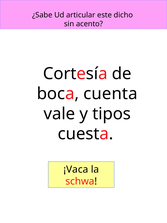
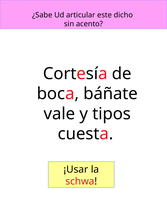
cuenta: cuenta -> báñate
¡Vaca: ¡Vaca -> ¡Usar
